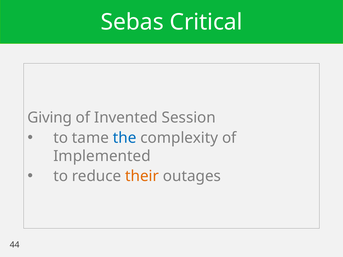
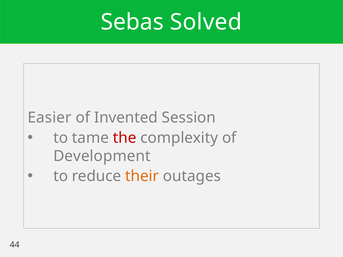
Critical: Critical -> Solved
Giving: Giving -> Easier
the colour: blue -> red
Implemented: Implemented -> Development
